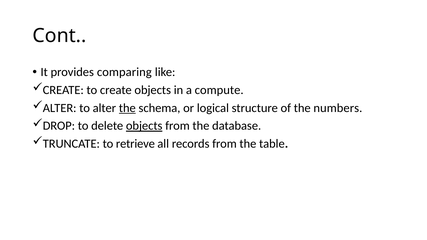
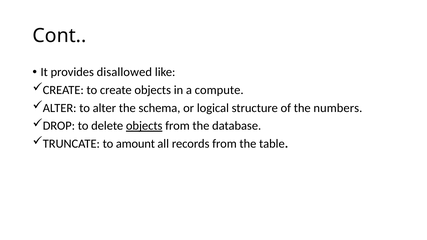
comparing: comparing -> disallowed
the at (127, 108) underline: present -> none
retrieve: retrieve -> amount
